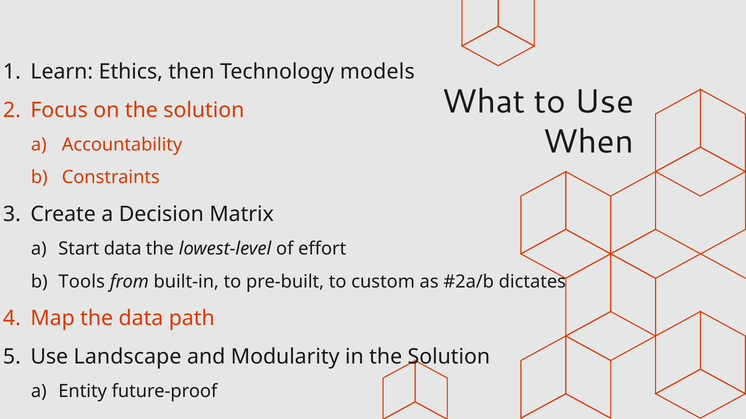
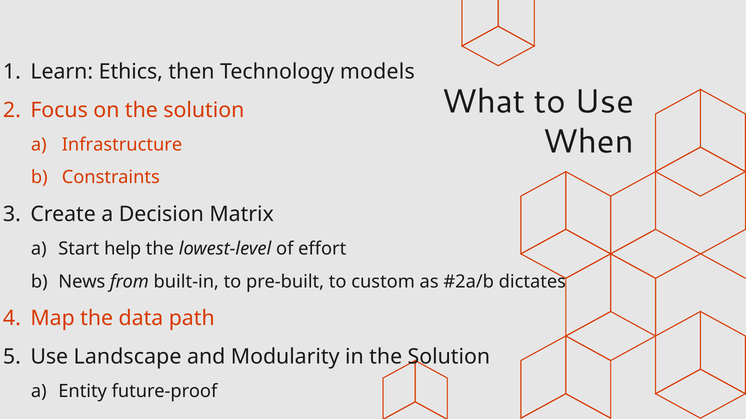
Accountability: Accountability -> Infrastructure
Start data: data -> help
Tools: Tools -> News
